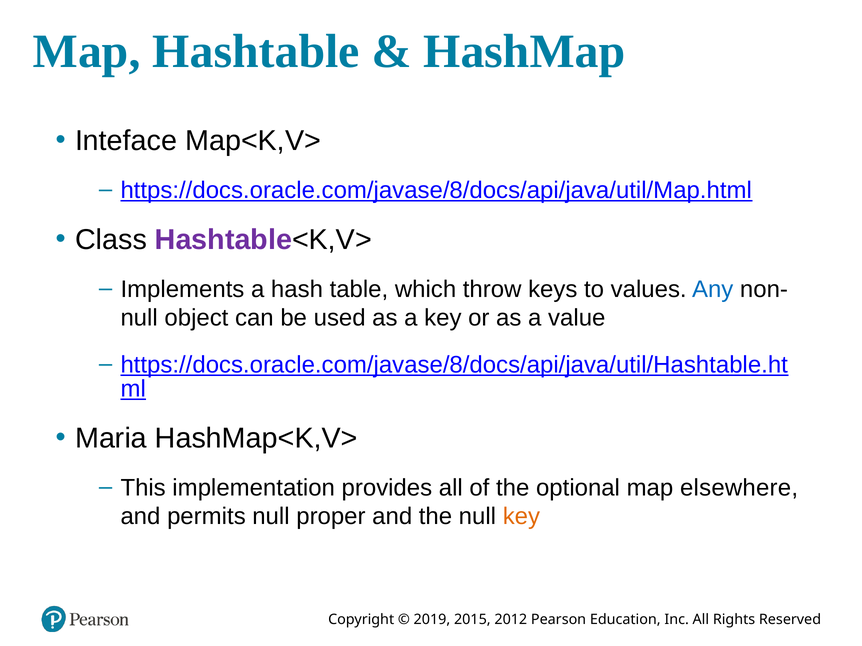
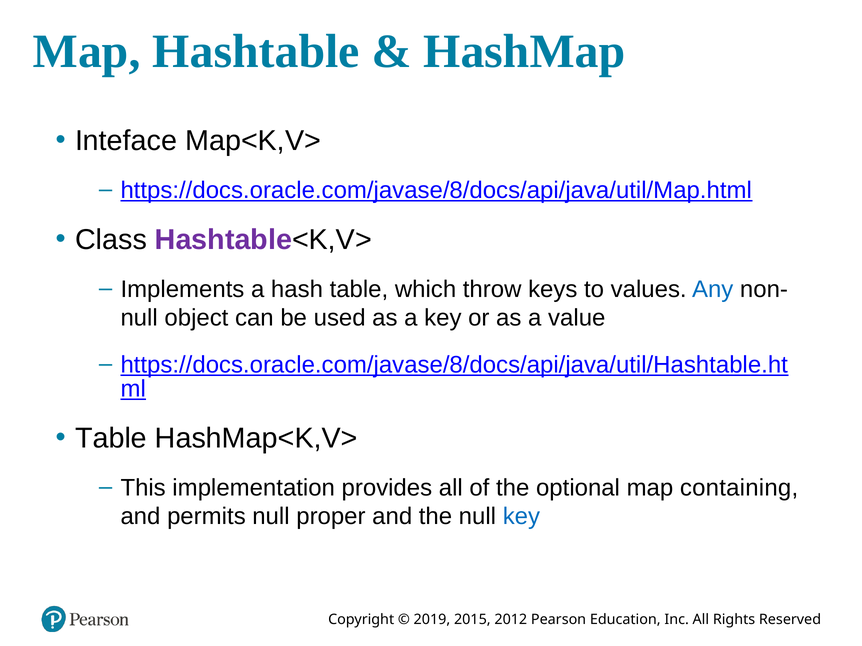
Maria at (111, 439): Maria -> Table
elsewhere: elsewhere -> containing
key at (521, 517) colour: orange -> blue
